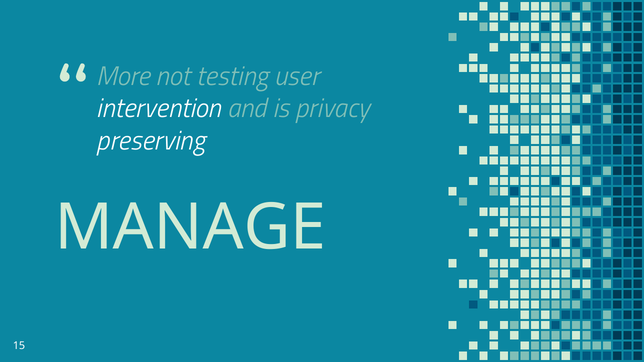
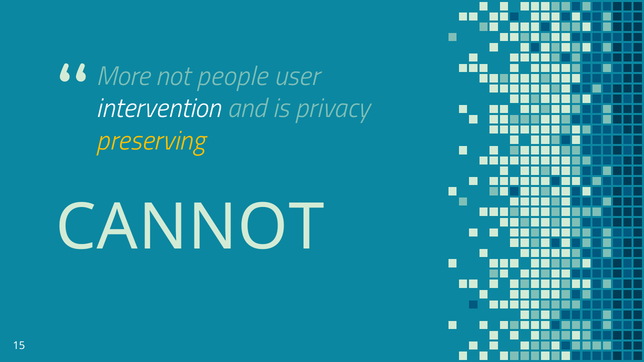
testing: testing -> people
preserving colour: white -> yellow
MANAGE: MANAGE -> CANNOT
